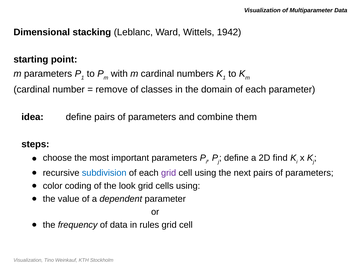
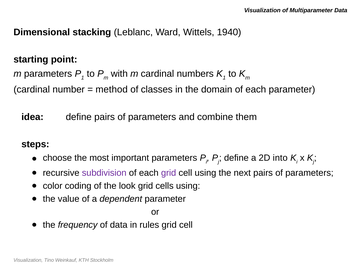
1942: 1942 -> 1940
remove: remove -> method
find: find -> into
subdivision colour: blue -> purple
